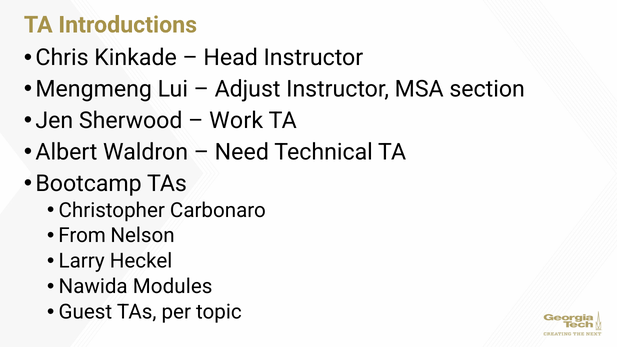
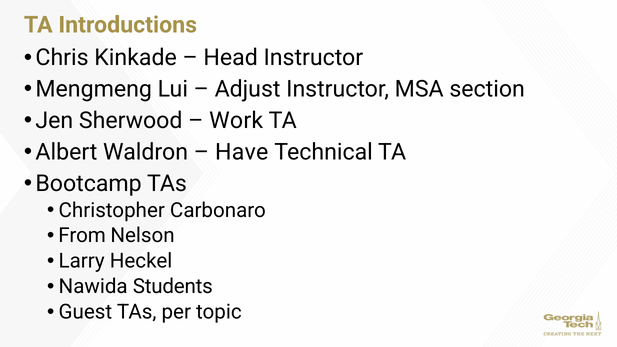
Need: Need -> Have
Modules: Modules -> Students
